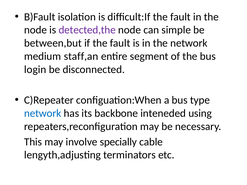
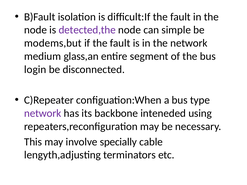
between,but: between,but -> modems,but
staff,an: staff,an -> glass,an
network at (43, 113) colour: blue -> purple
